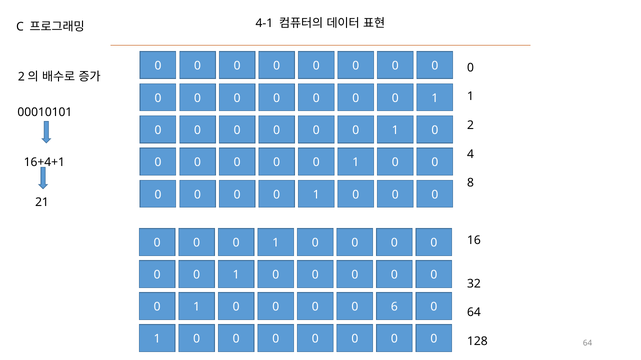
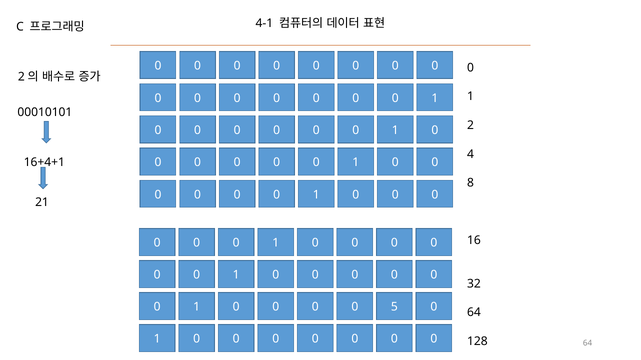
6: 6 -> 5
